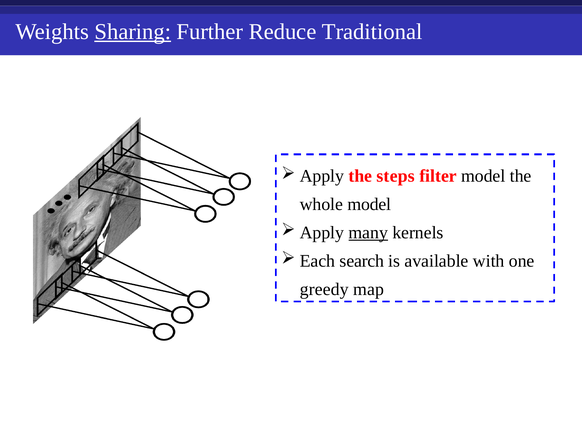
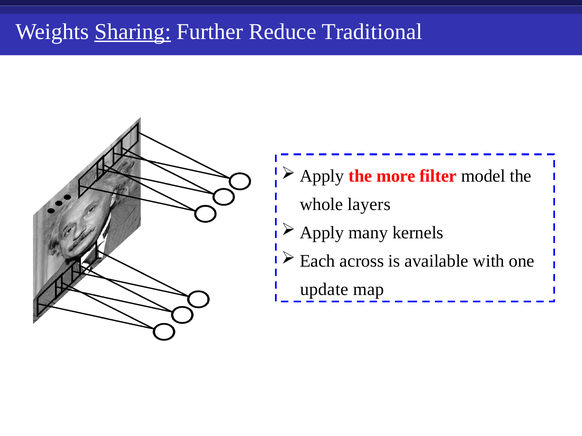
steps: steps -> more
whole model: model -> layers
many underline: present -> none
search: search -> across
greedy: greedy -> update
